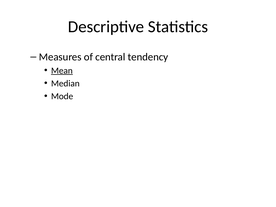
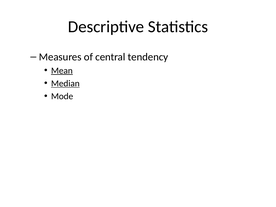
Median underline: none -> present
